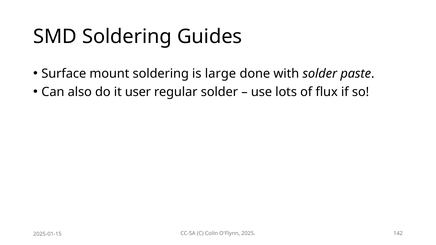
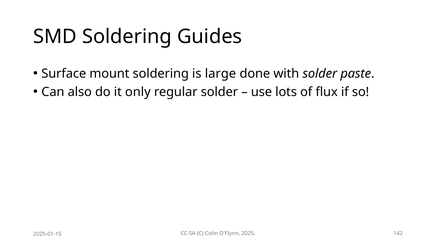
user: user -> only
